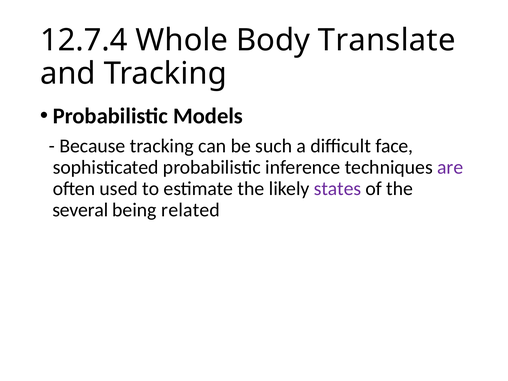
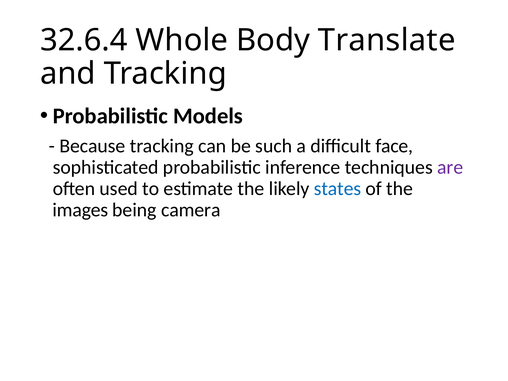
12.7.4: 12.7.4 -> 32.6.4
states colour: purple -> blue
several: several -> images
related: related -> camera
